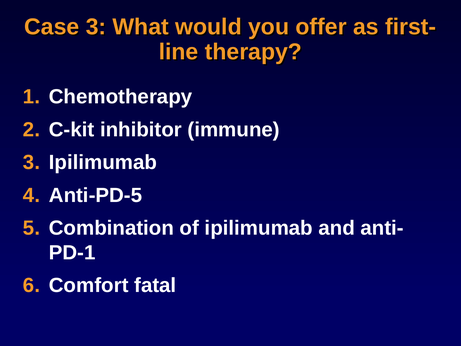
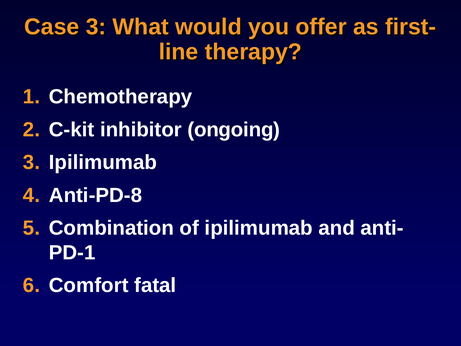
immune: immune -> ongoing
Anti-PD-5: Anti-PD-5 -> Anti-PD-8
